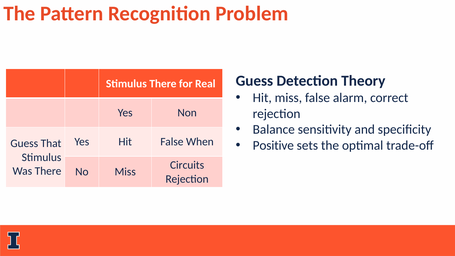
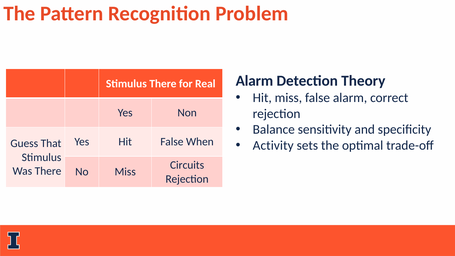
Guess at (254, 81): Guess -> Alarm
Positive: Positive -> Activity
